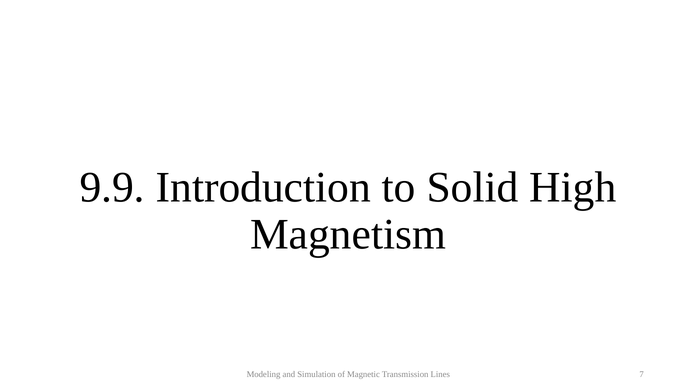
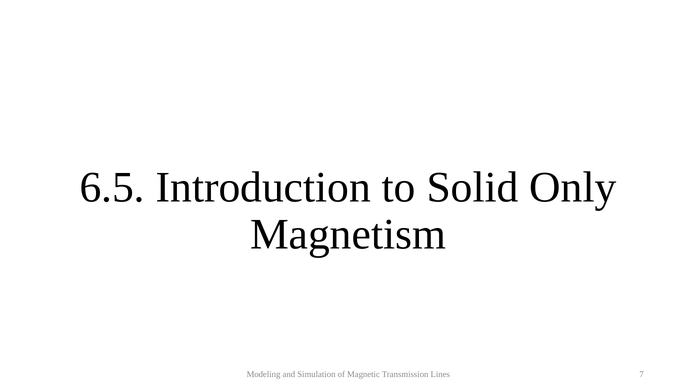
9.9: 9.9 -> 6.5
High: High -> Only
